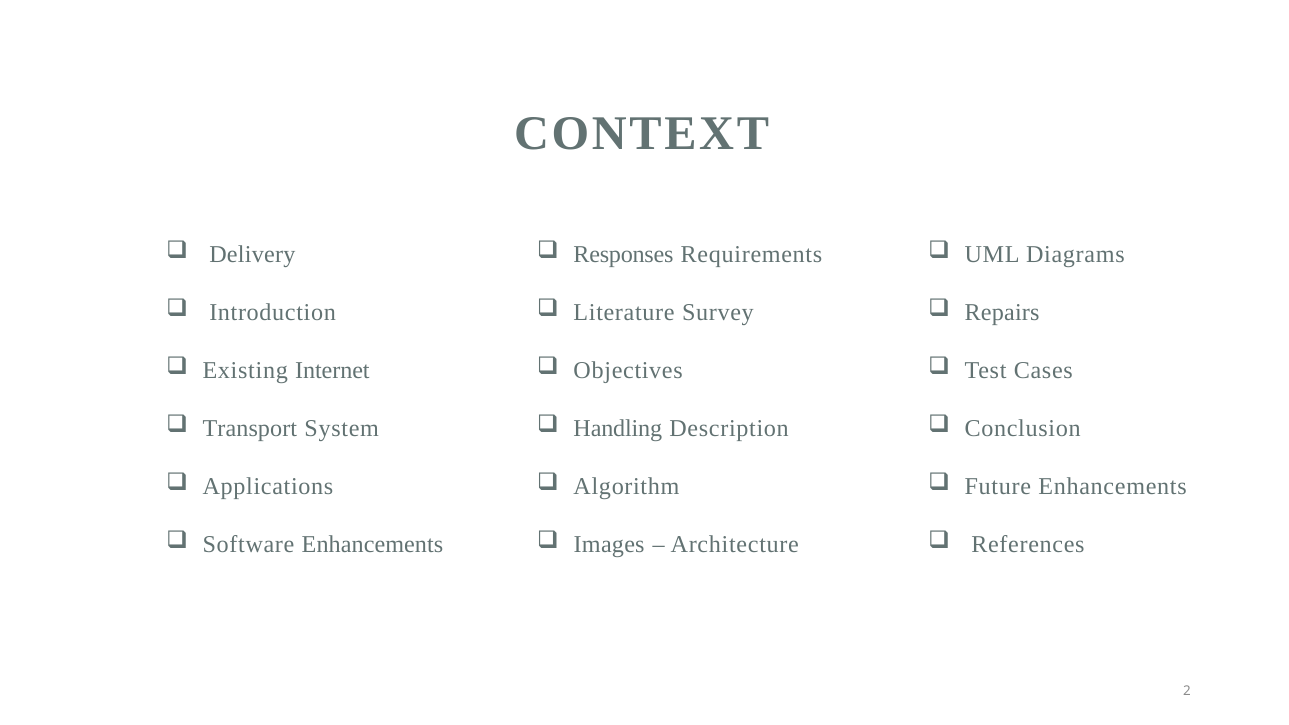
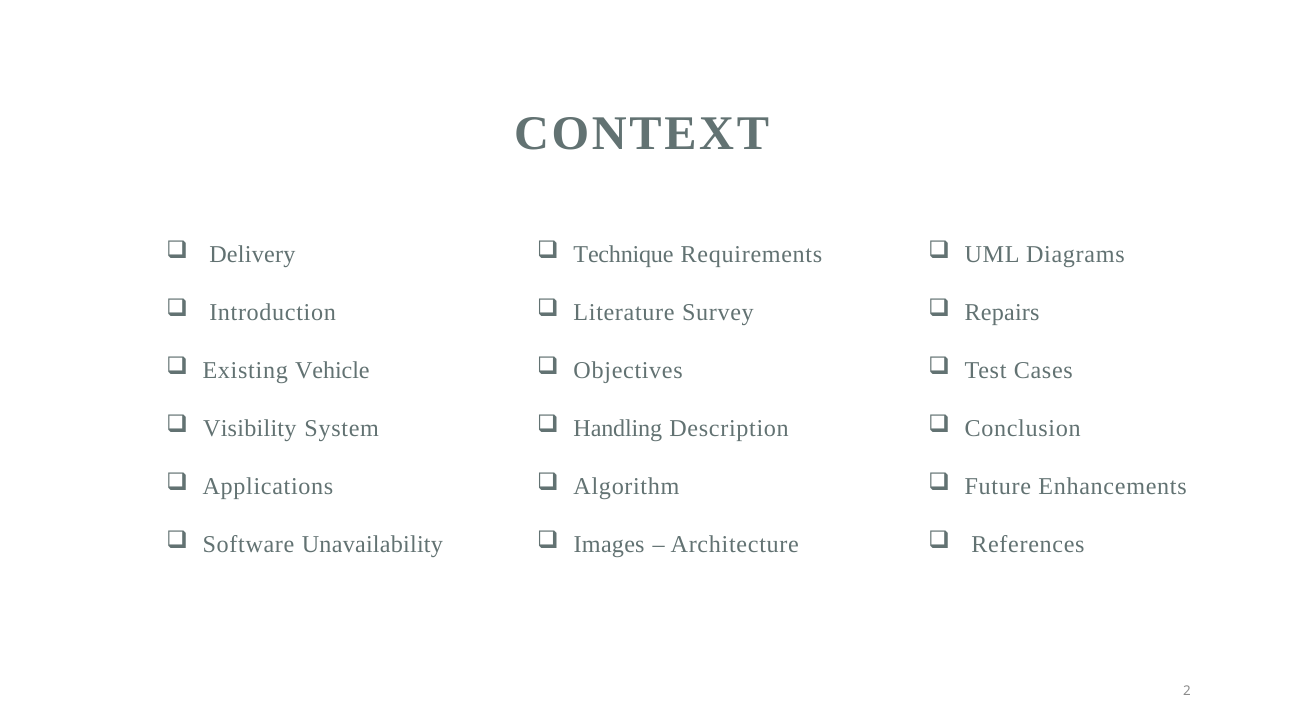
Responses: Responses -> Technique
Internet: Internet -> Vehicle
Transport: Transport -> Visibility
Software Enhancements: Enhancements -> Unavailability
